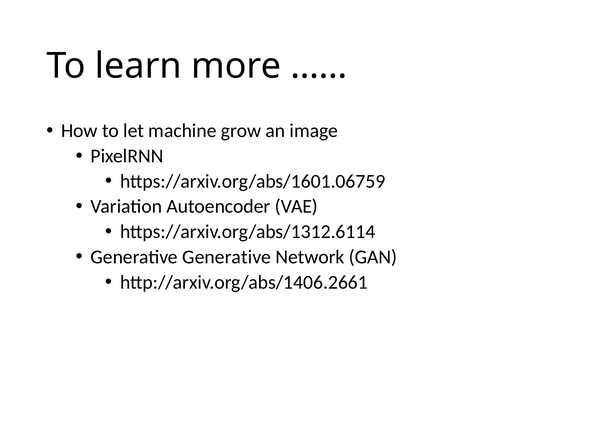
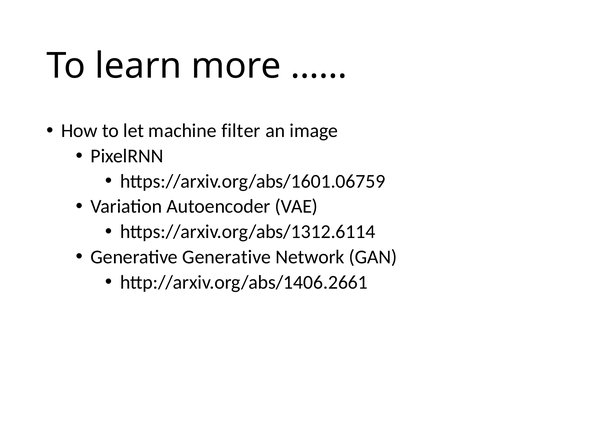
grow: grow -> filter
